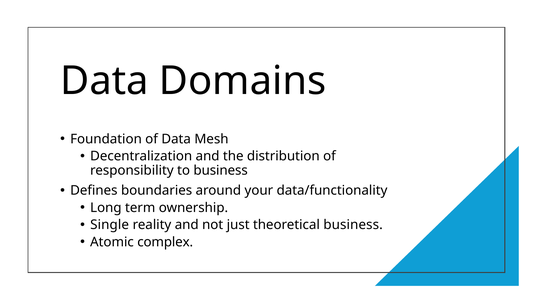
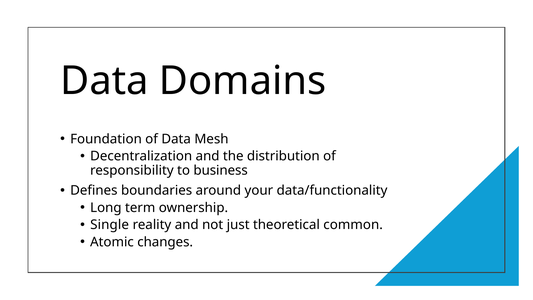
theoretical business: business -> common
complex: complex -> changes
